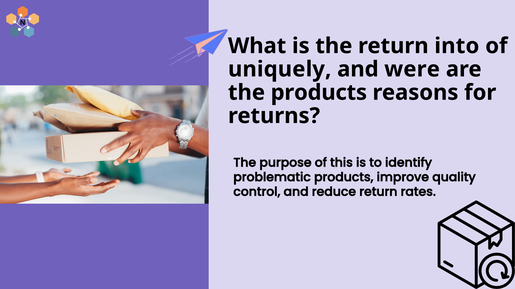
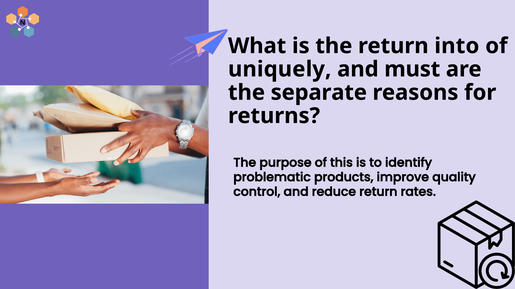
were: were -> must
the products: products -> separate
